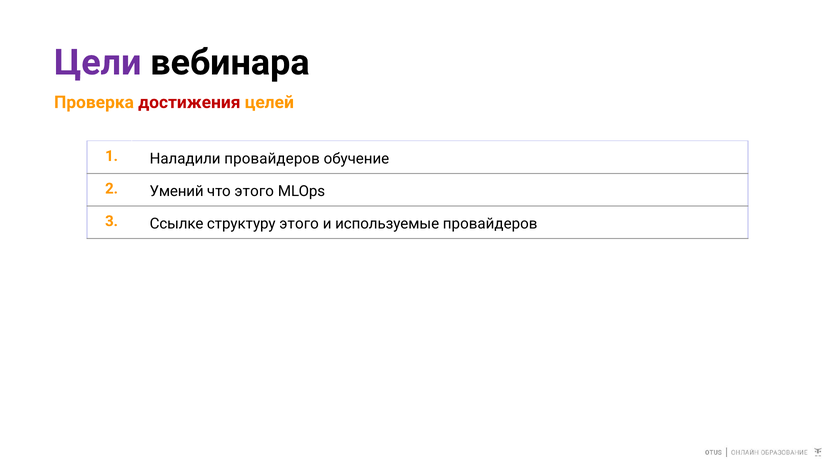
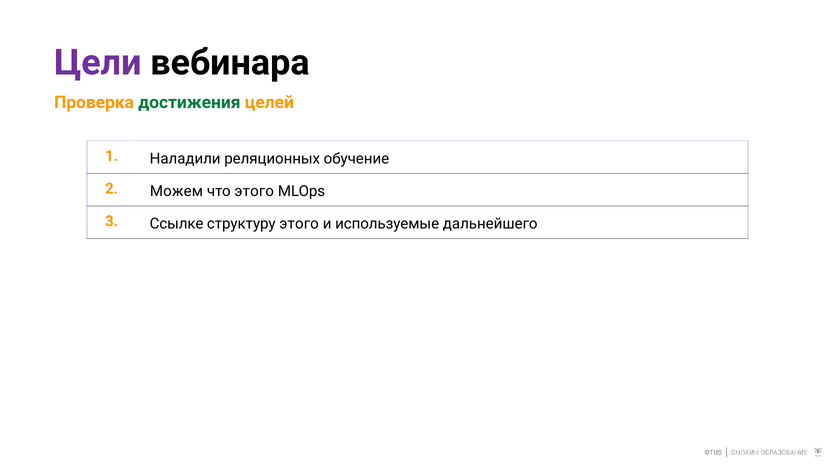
достижения colour: red -> green
Наладили провайдеров: провайдеров -> реляционных
Умений: Умений -> Можем
используемые провайдеров: провайдеров -> дальнейшего
